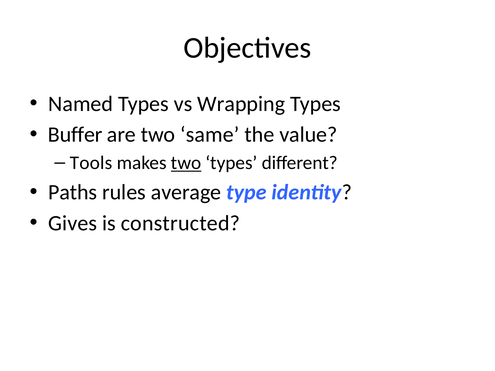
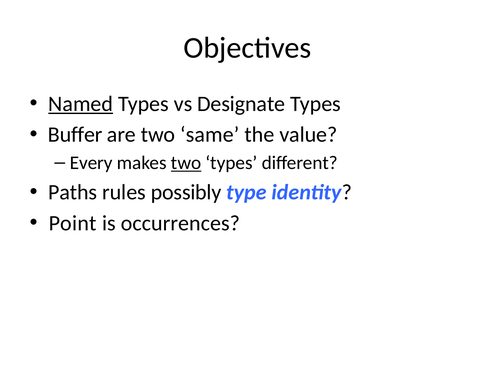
Named underline: none -> present
Wrapping: Wrapping -> Designate
Tools: Tools -> Every
average: average -> possibly
Gives: Gives -> Point
constructed: constructed -> occurrences
